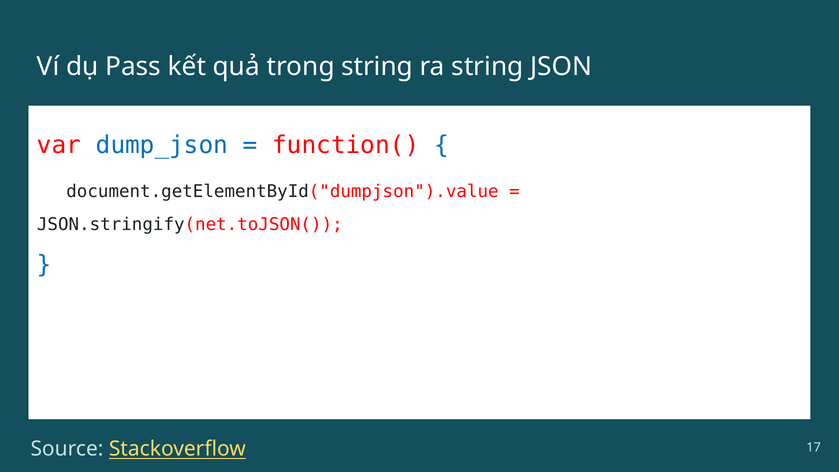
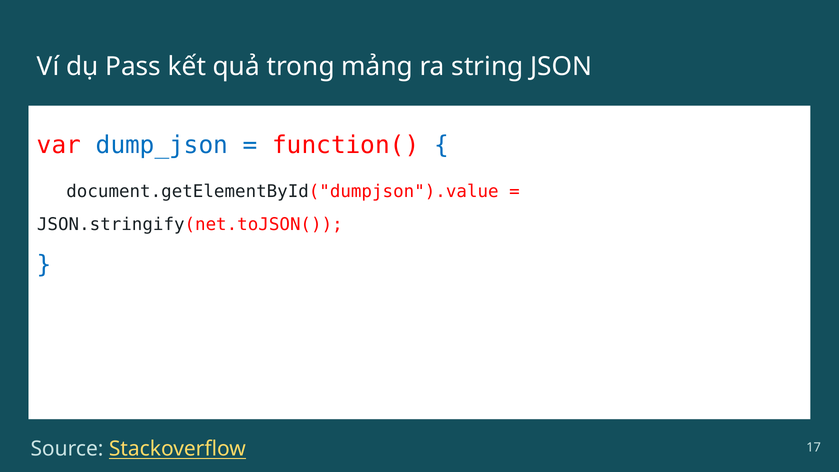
trong string: string -> mảng
